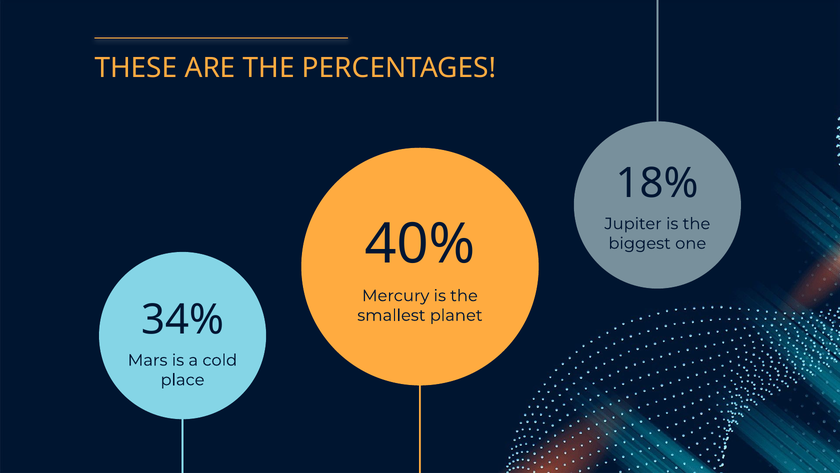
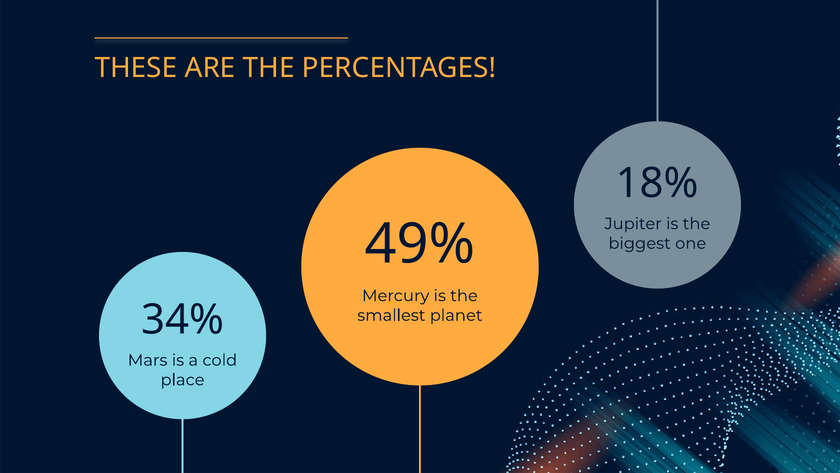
40%: 40% -> 49%
